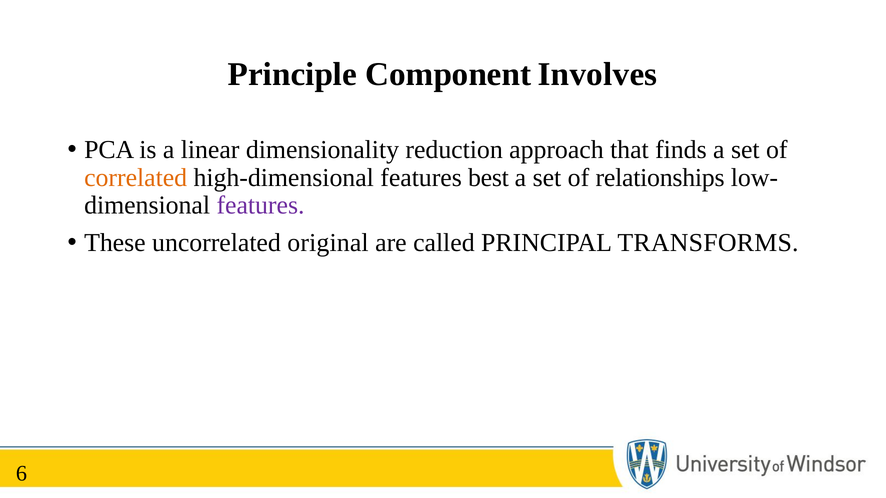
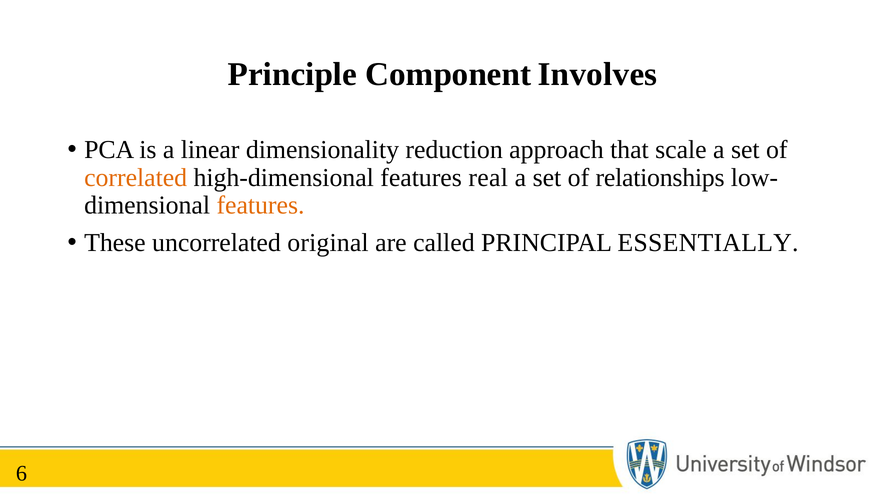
finds: finds -> scale
best: best -> real
features at (261, 206) colour: purple -> orange
TRANSFORMS: TRANSFORMS -> ESSENTIALLY
